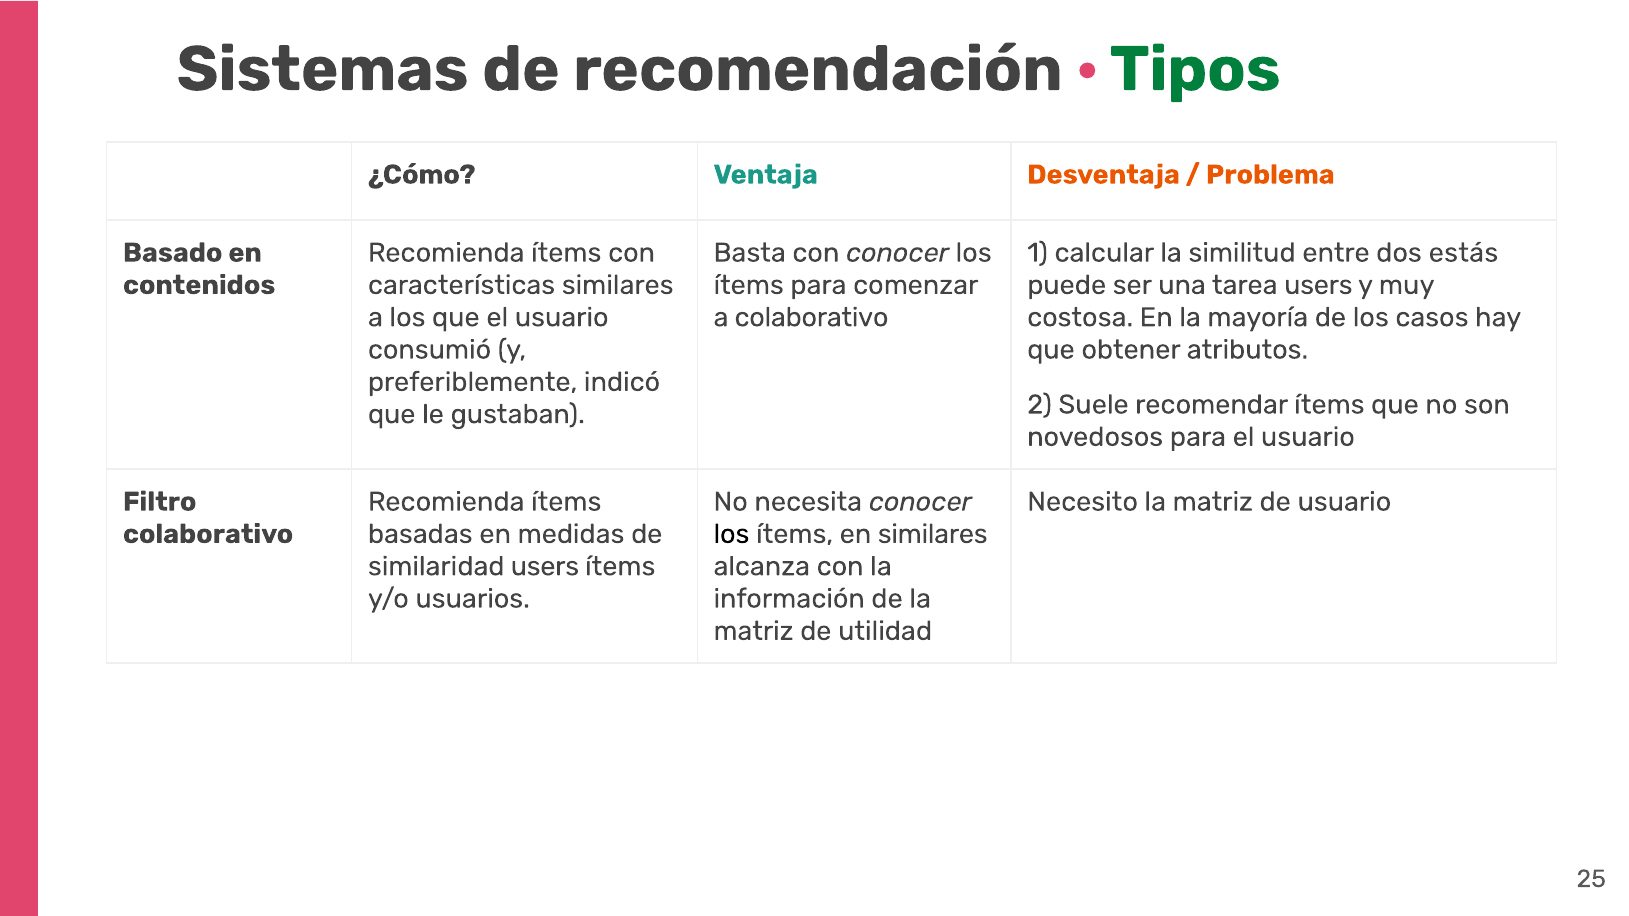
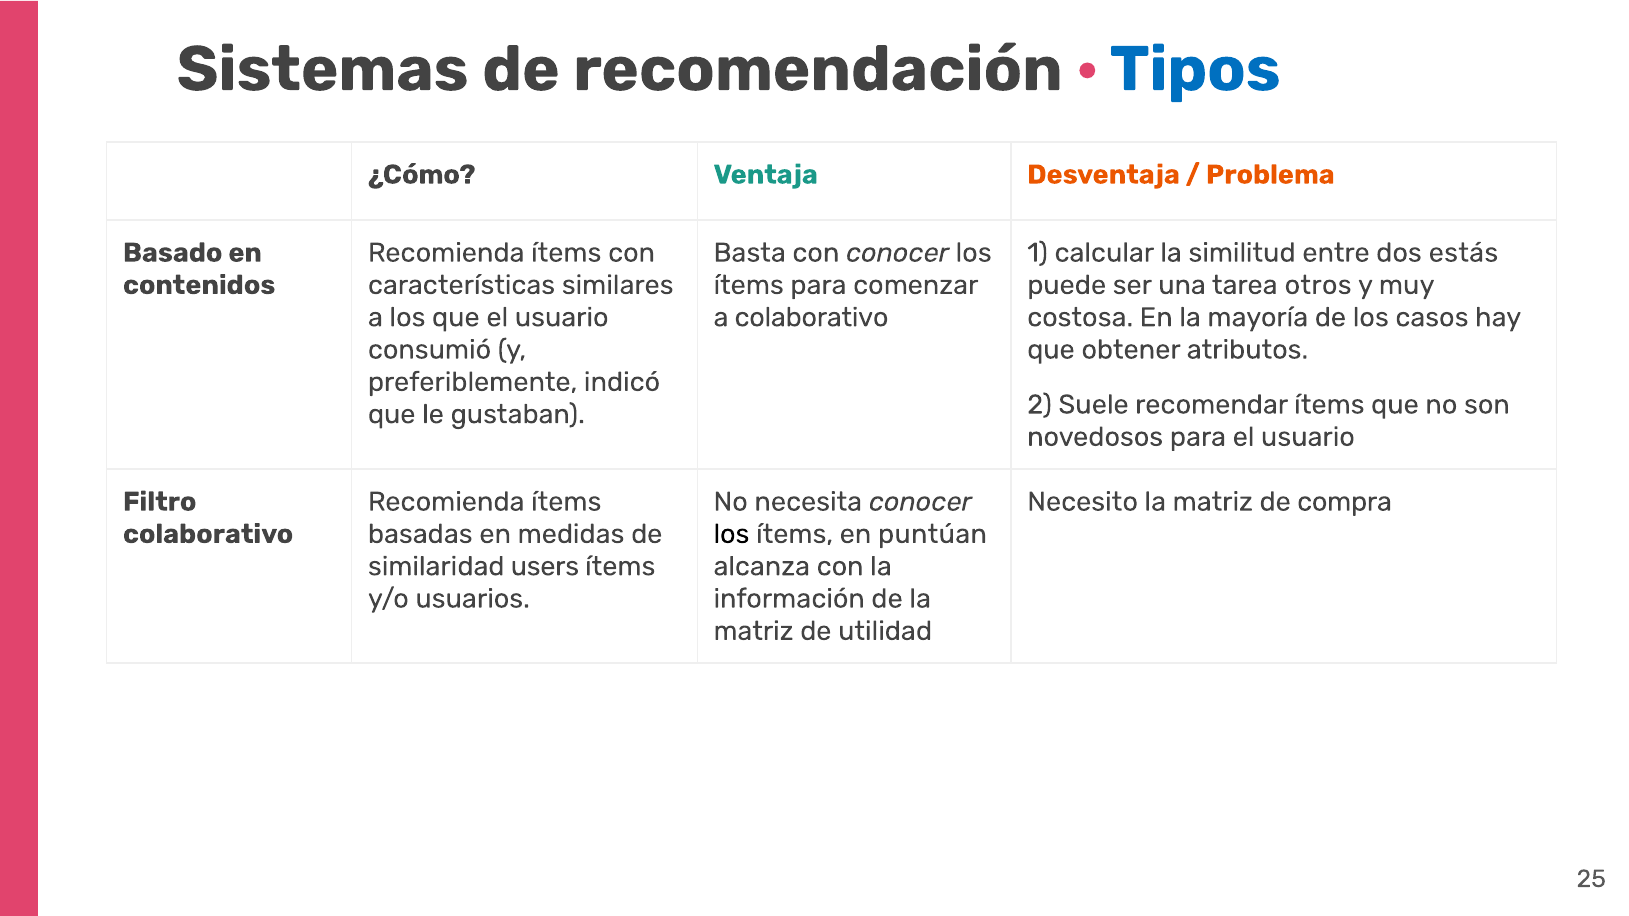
Tipos colour: green -> blue
tarea users: users -> otros
de usuario: usuario -> compra
en similares: similares -> puntúan
